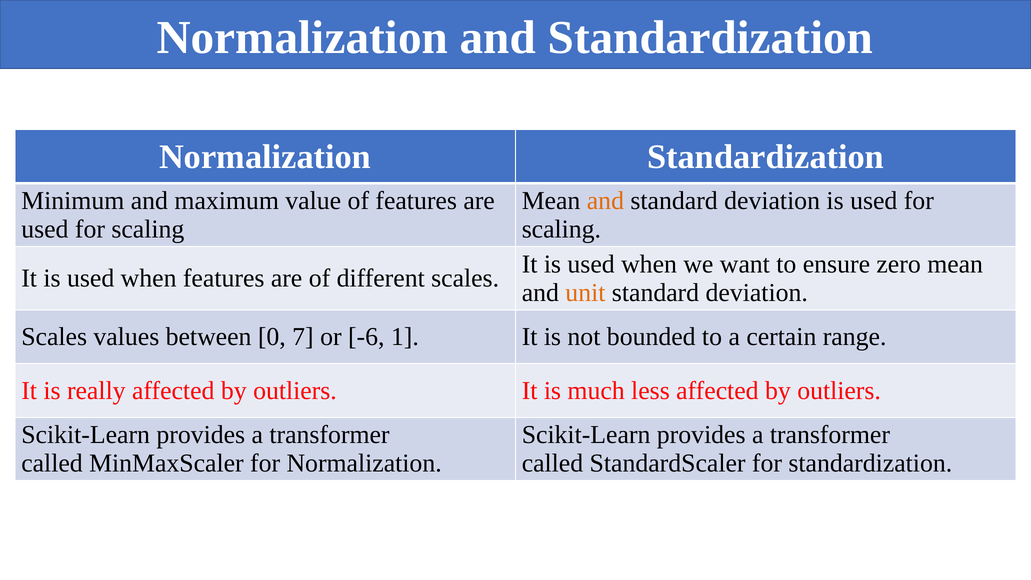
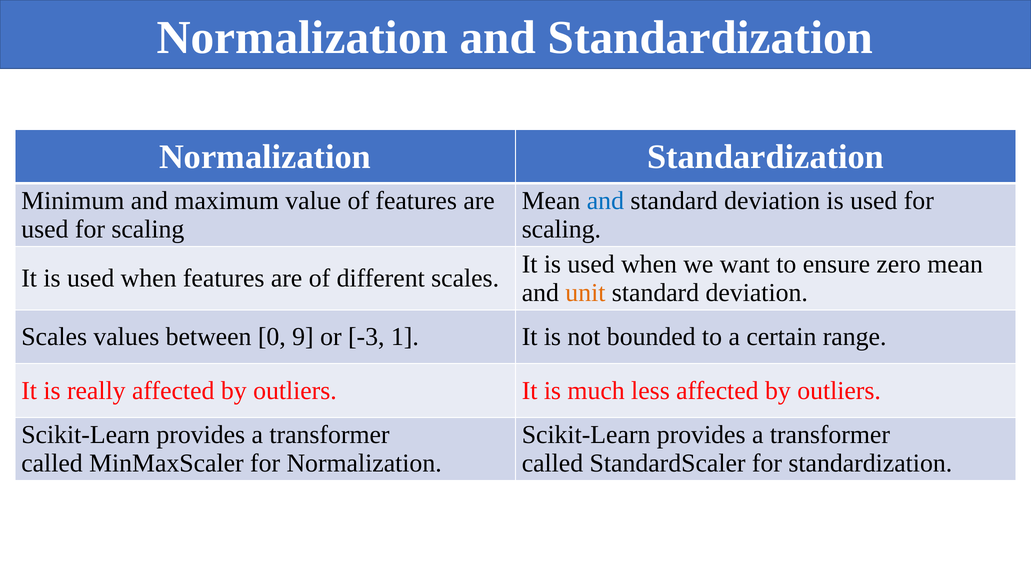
and at (605, 201) colour: orange -> blue
7: 7 -> 9
-6: -6 -> -3
